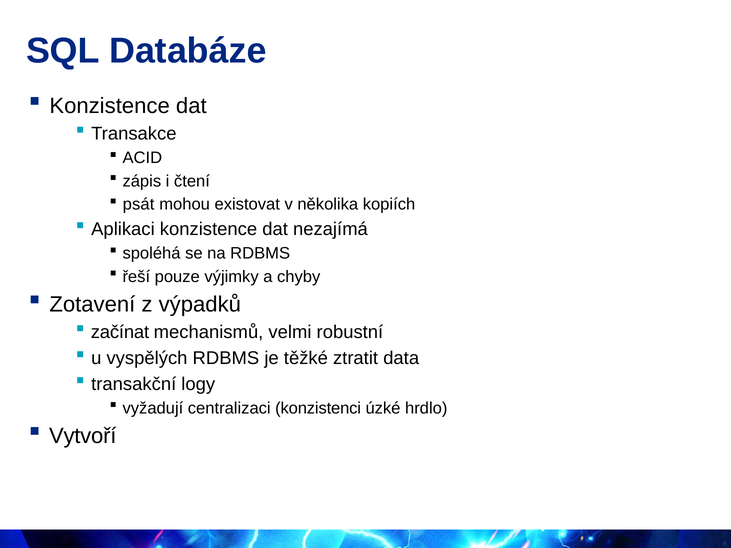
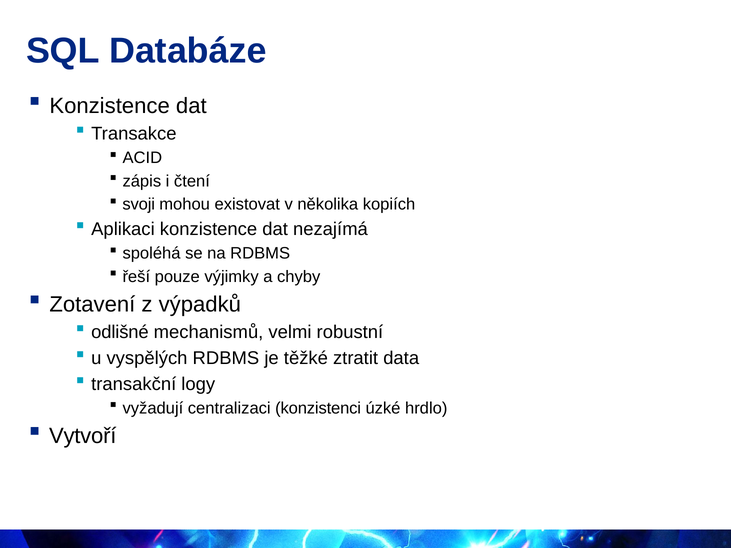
psát: psát -> svoji
začínat: začínat -> odlišné
